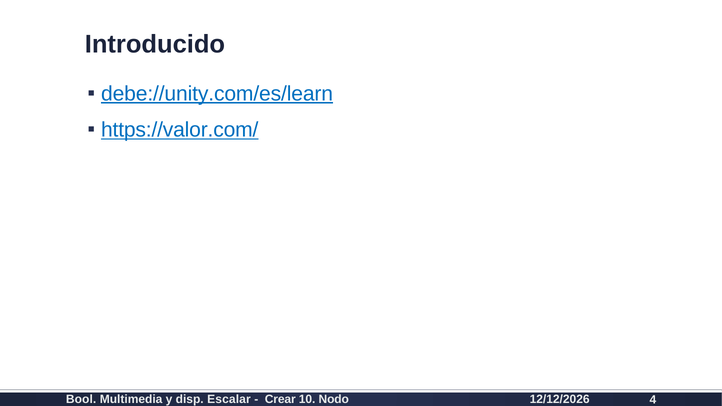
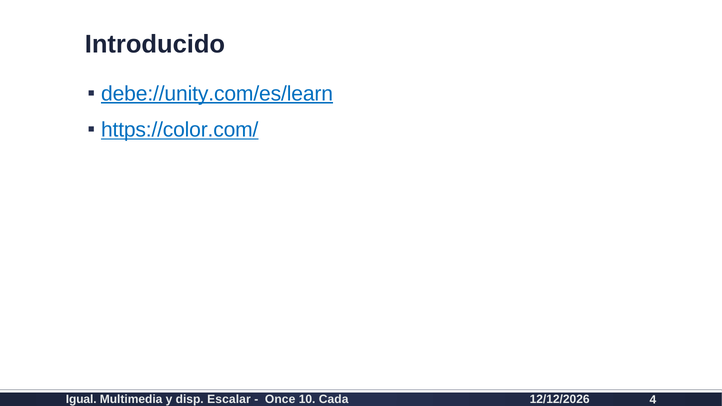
https://valor.com/: https://valor.com/ -> https://color.com/
Bool: Bool -> Igual
Crear: Crear -> Once
Nodo: Nodo -> Cada
